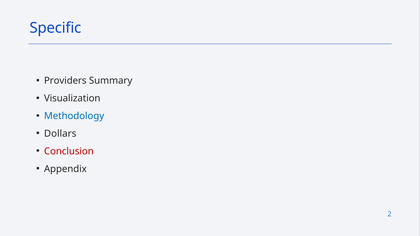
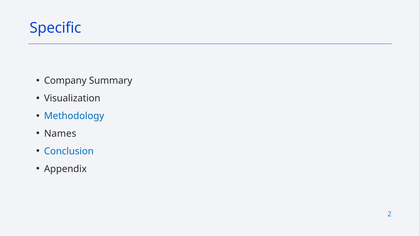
Providers: Providers -> Company
Dollars: Dollars -> Names
Conclusion colour: red -> blue
